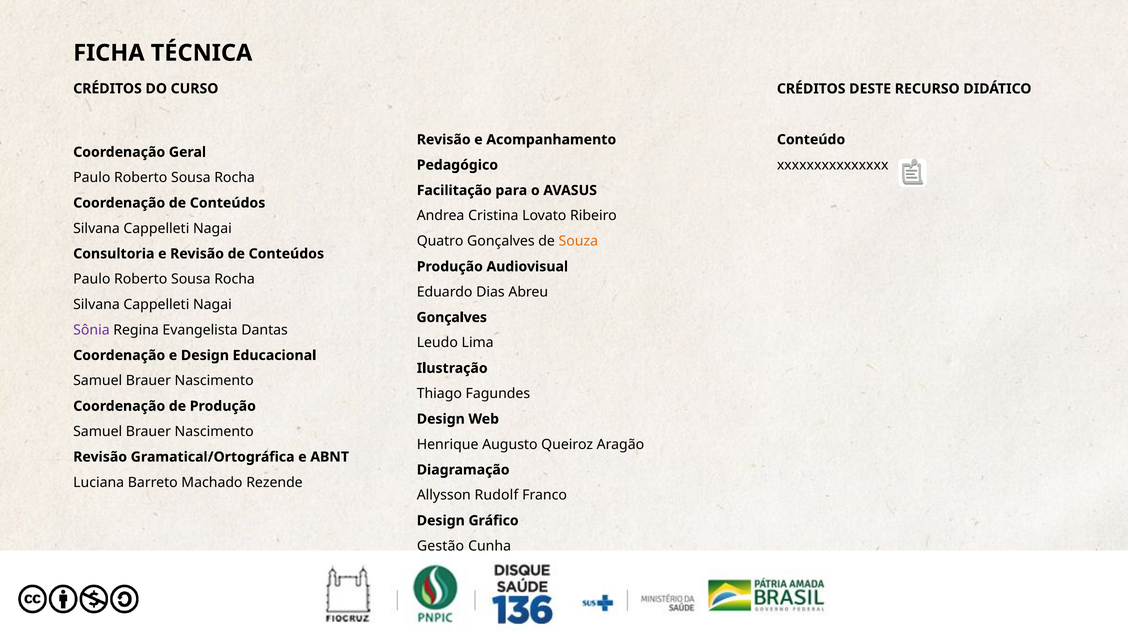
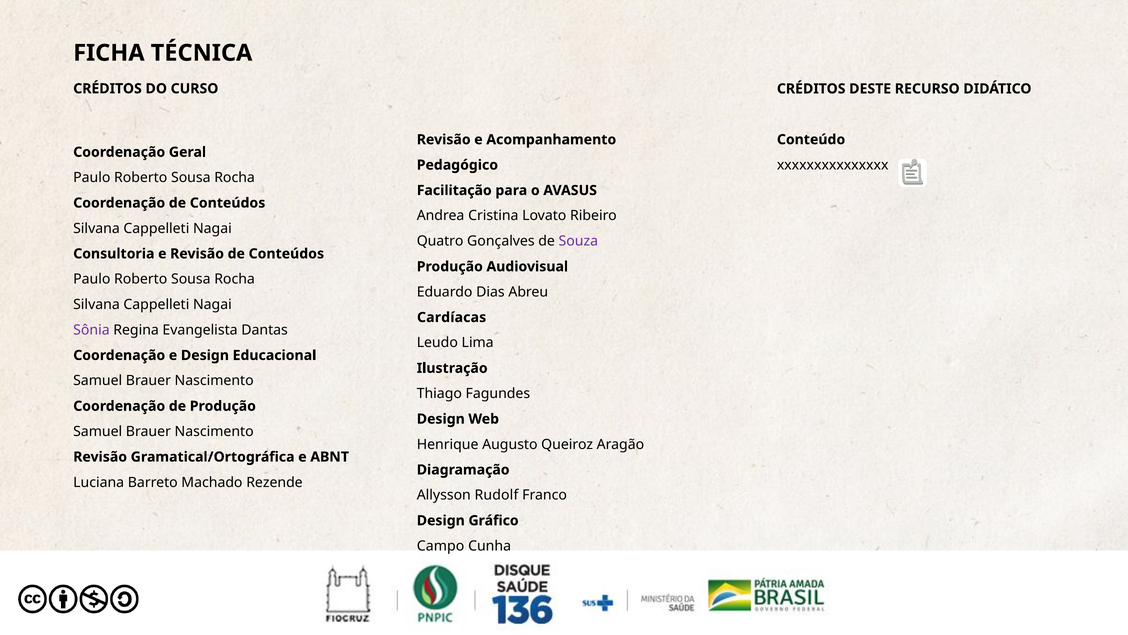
Souza colour: orange -> purple
Gonçalves at (452, 317): Gonçalves -> Cardíacas
Gestão: Gestão -> Campo
